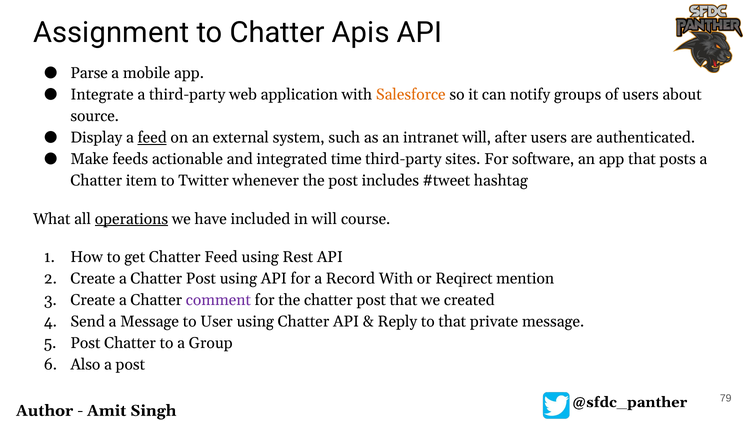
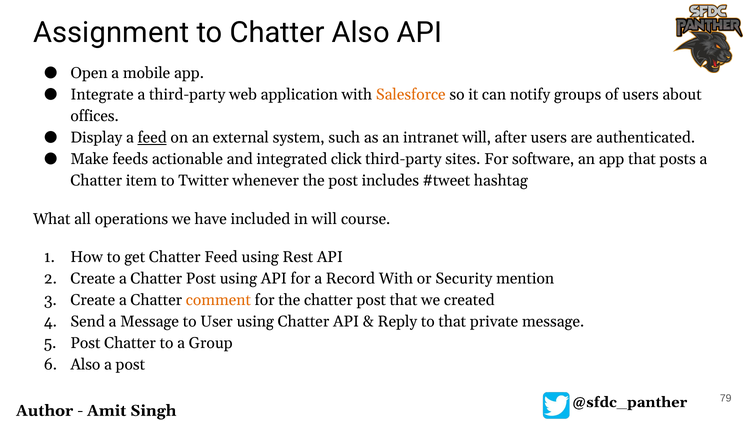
Chatter Apis: Apis -> Also
Parse: Parse -> Open
source: source -> offices
time: time -> click
operations underline: present -> none
Reqirect: Reqirect -> Security
comment colour: purple -> orange
